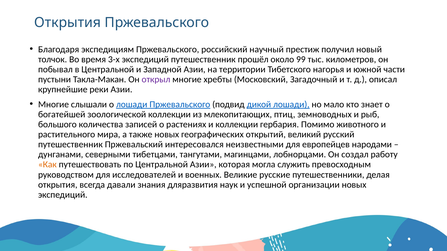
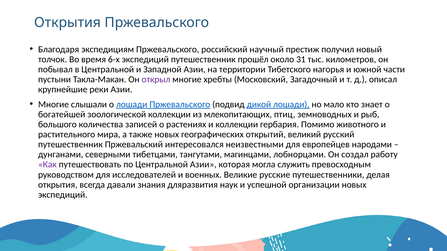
3-х: 3-х -> 6-х
99: 99 -> 31
Как colour: orange -> purple
